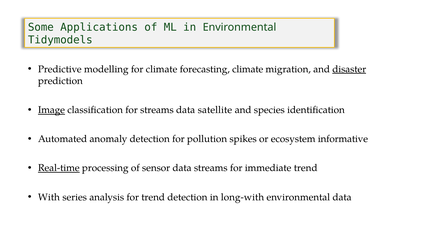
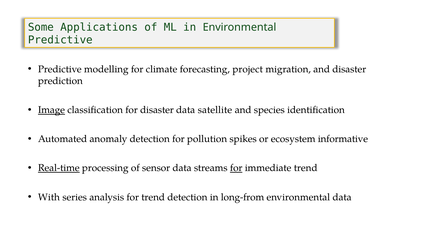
Tidymodels at (60, 40): Tidymodels -> Predictive
forecasting climate: climate -> project
disaster at (349, 69) underline: present -> none
for streams: streams -> disaster
for at (236, 168) underline: none -> present
long-with: long-with -> long-from
